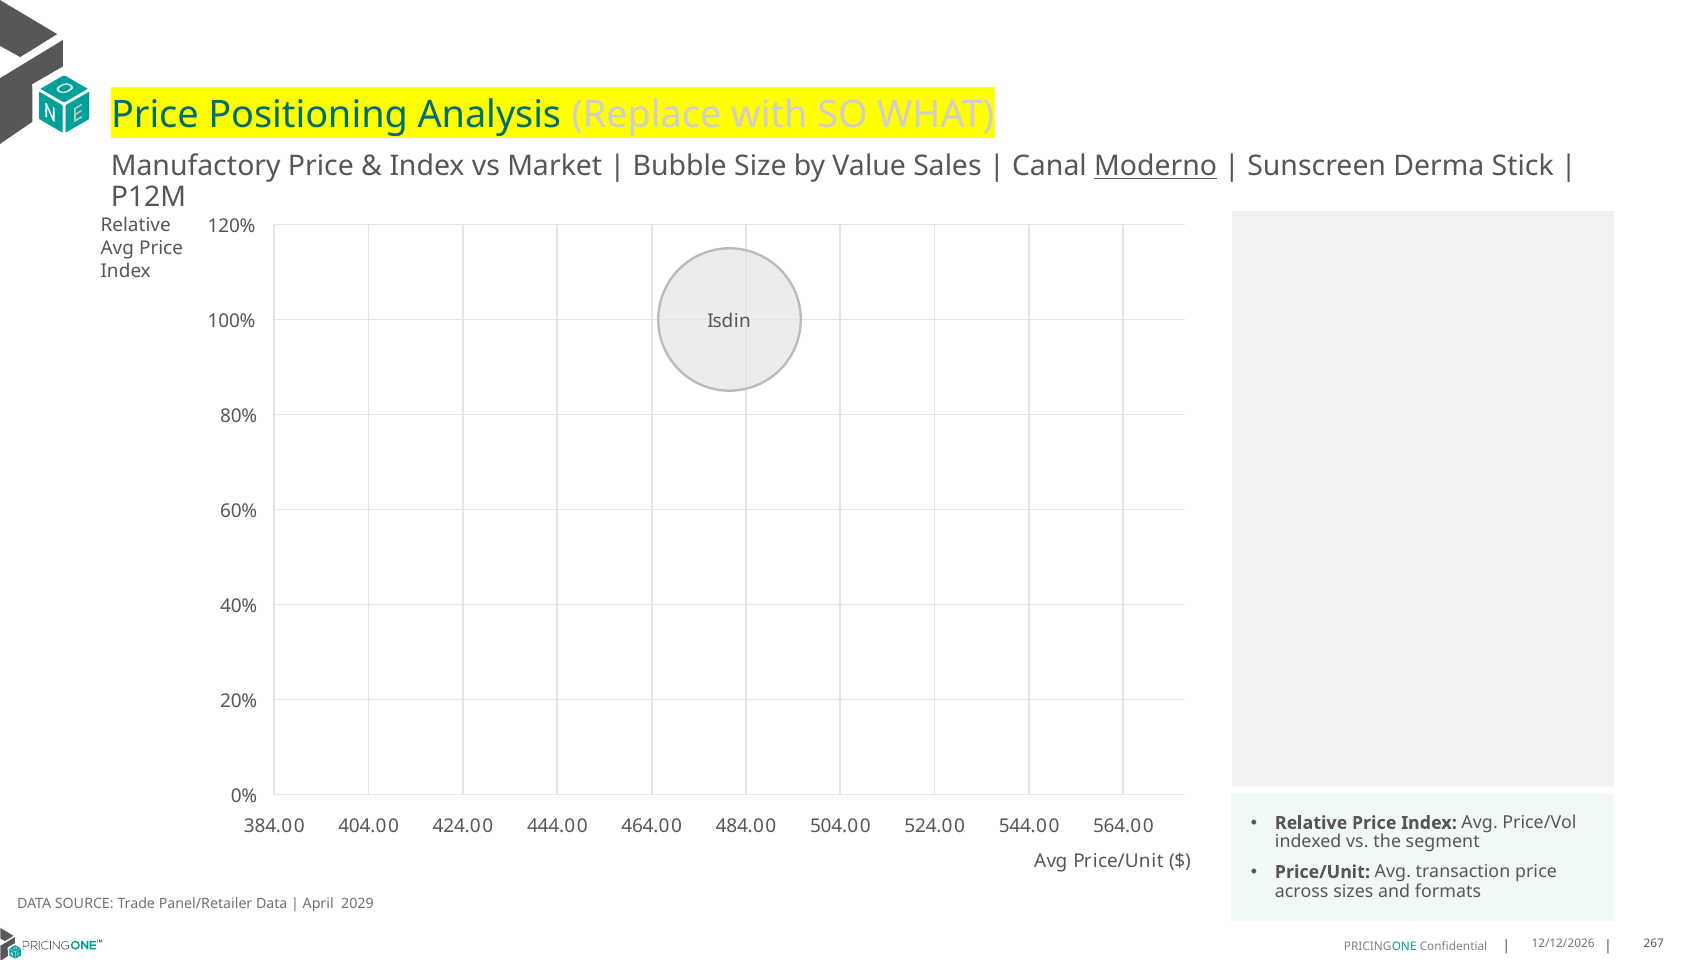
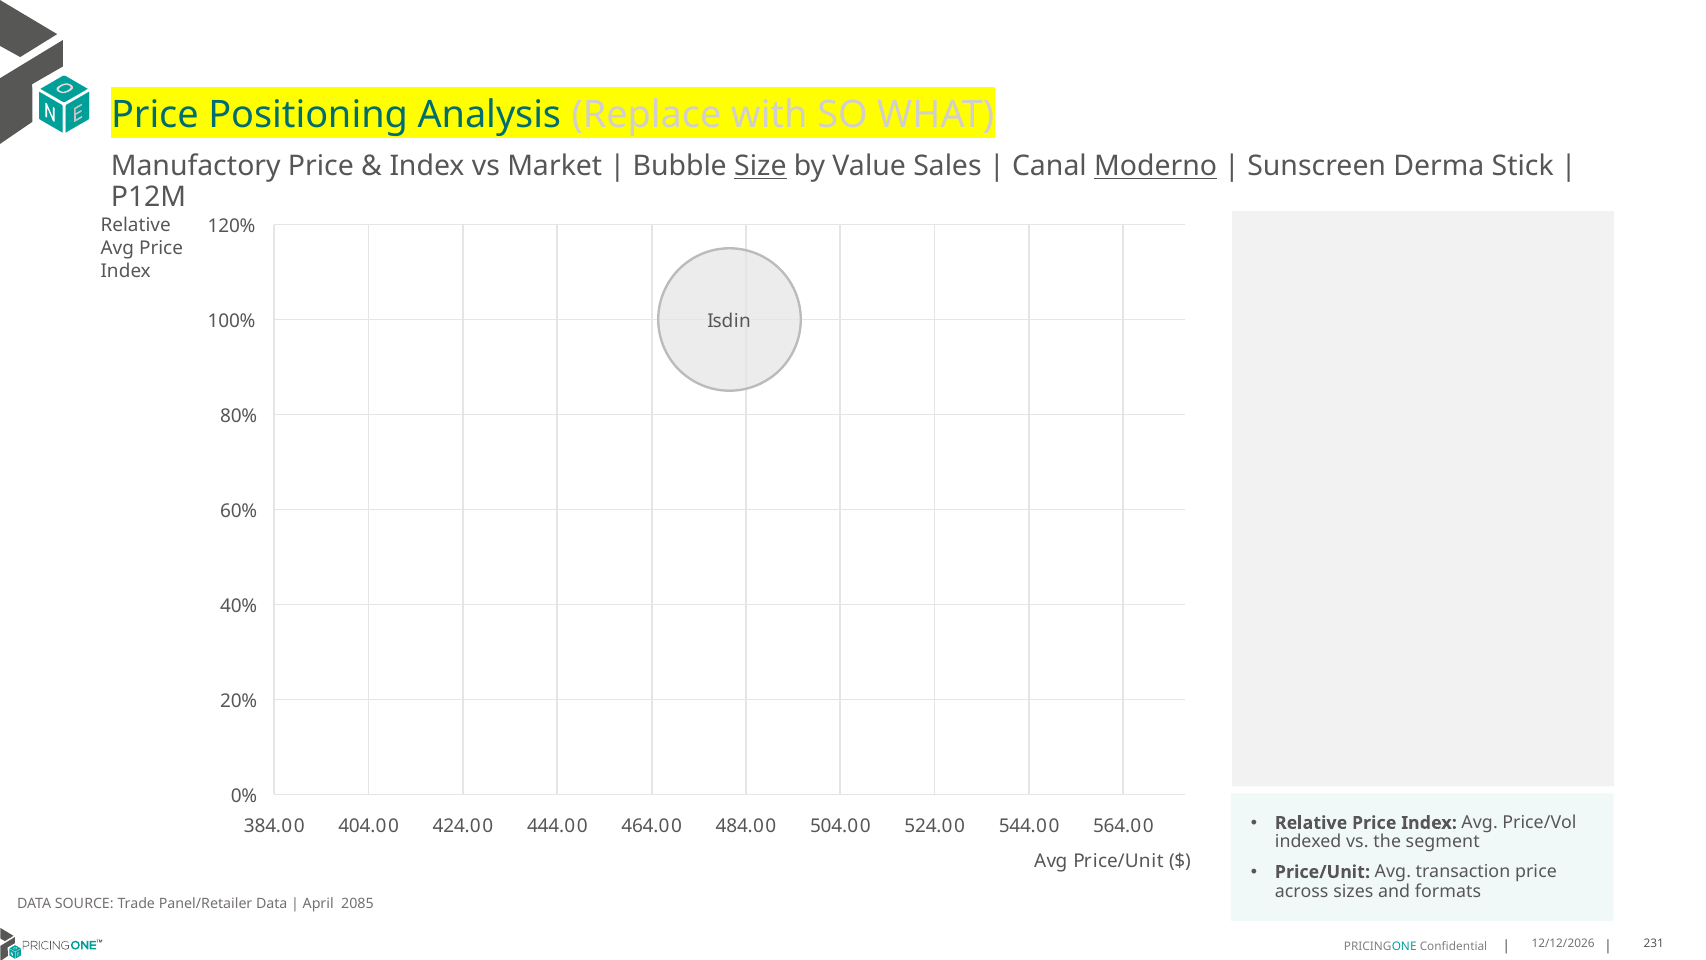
Size underline: none -> present
2029: 2029 -> 2085
267: 267 -> 231
